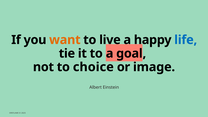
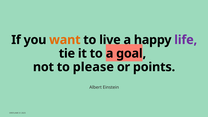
life colour: blue -> purple
choice: choice -> please
image: image -> points
